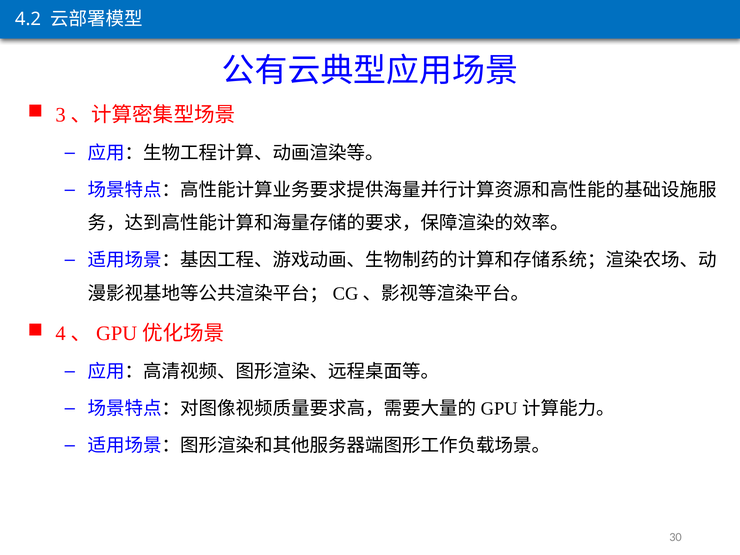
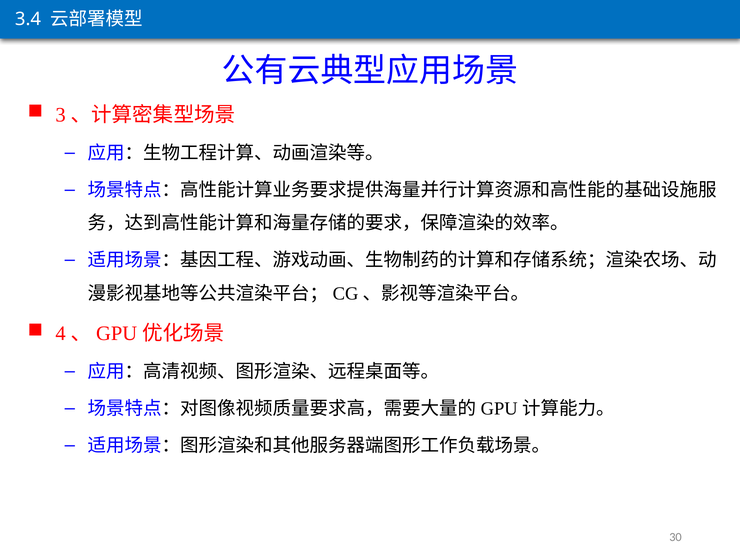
4.2: 4.2 -> 3.4
